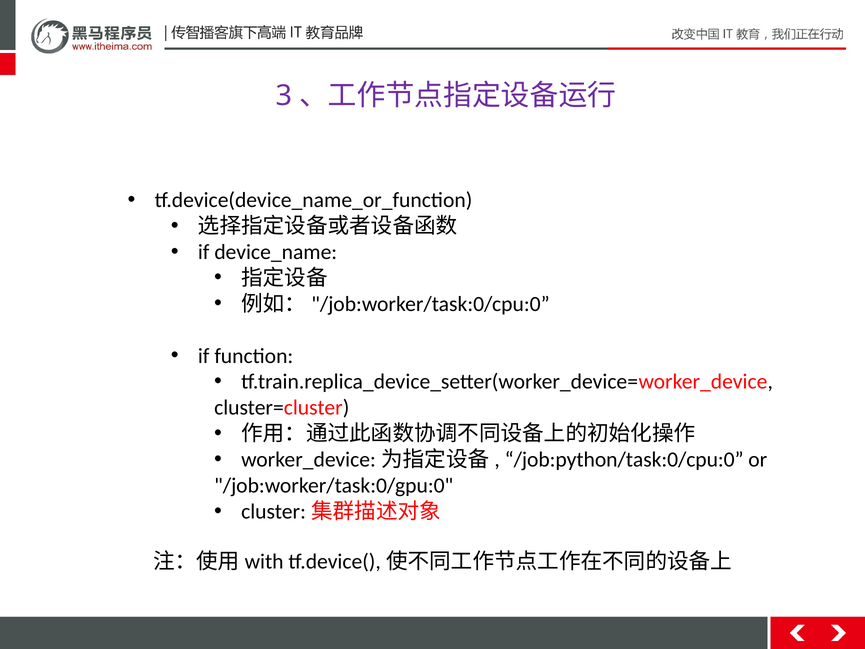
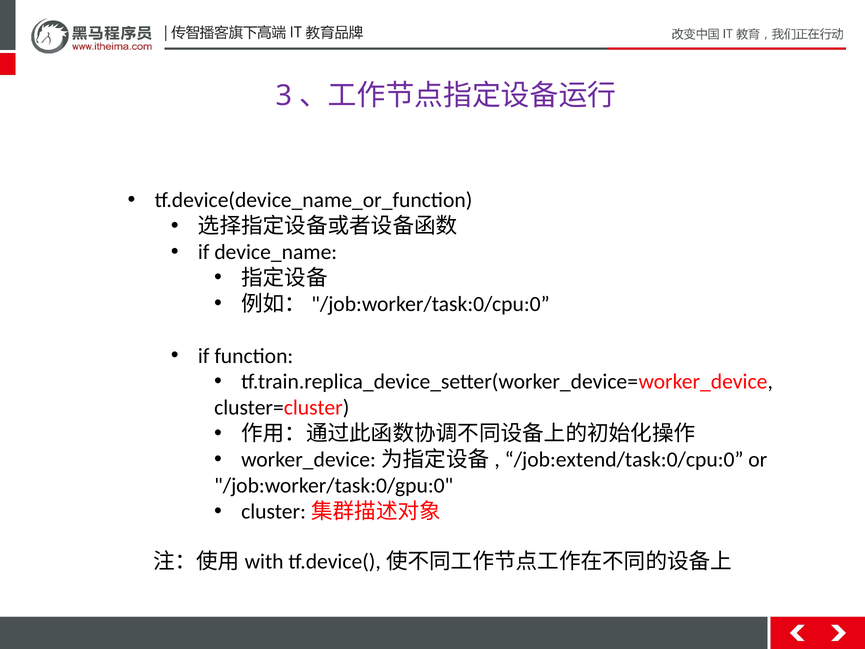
/job:python/task:0/cpu:0: /job:python/task:0/cpu:0 -> /job:extend/task:0/cpu:0
